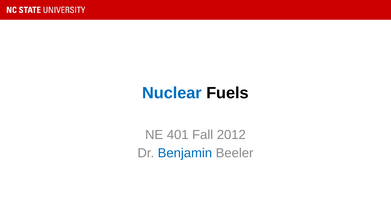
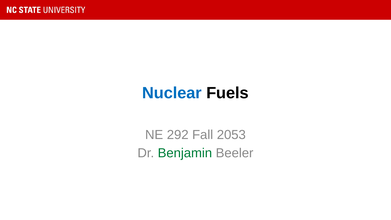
401: 401 -> 292
2012: 2012 -> 2053
Benjamin colour: blue -> green
